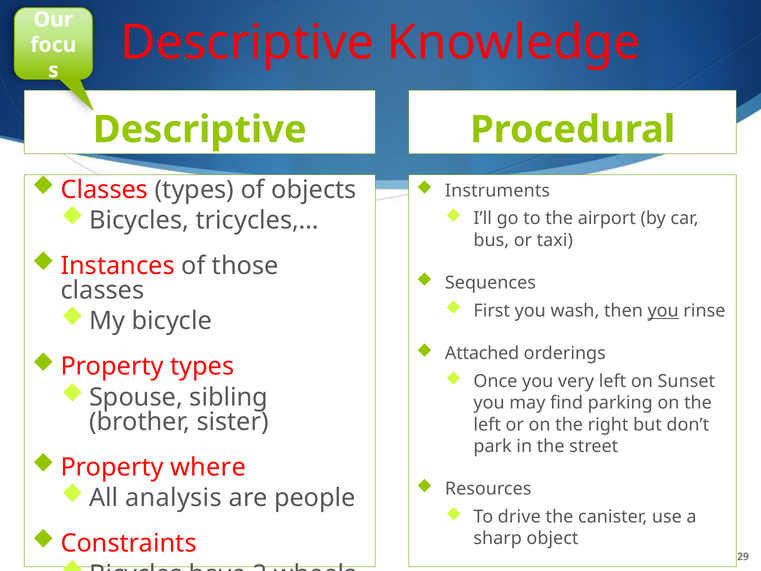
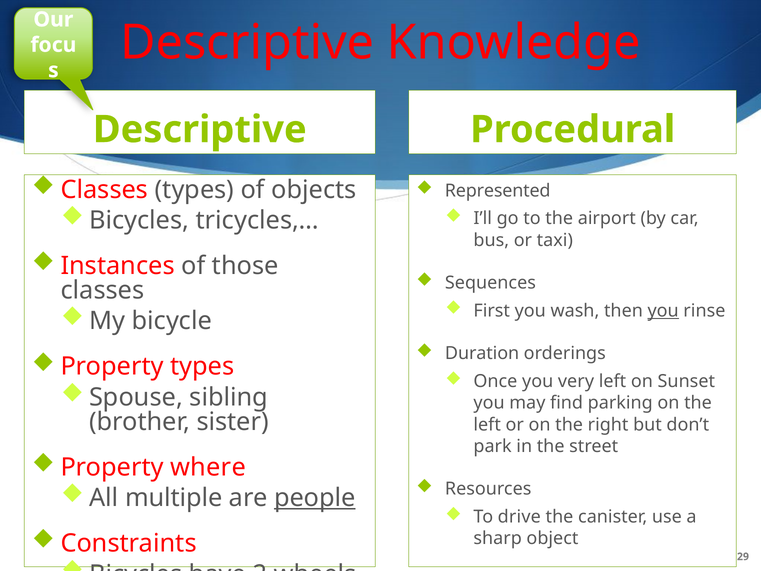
Instruments: Instruments -> Represented
Attached: Attached -> Duration
analysis: analysis -> multiple
people underline: none -> present
